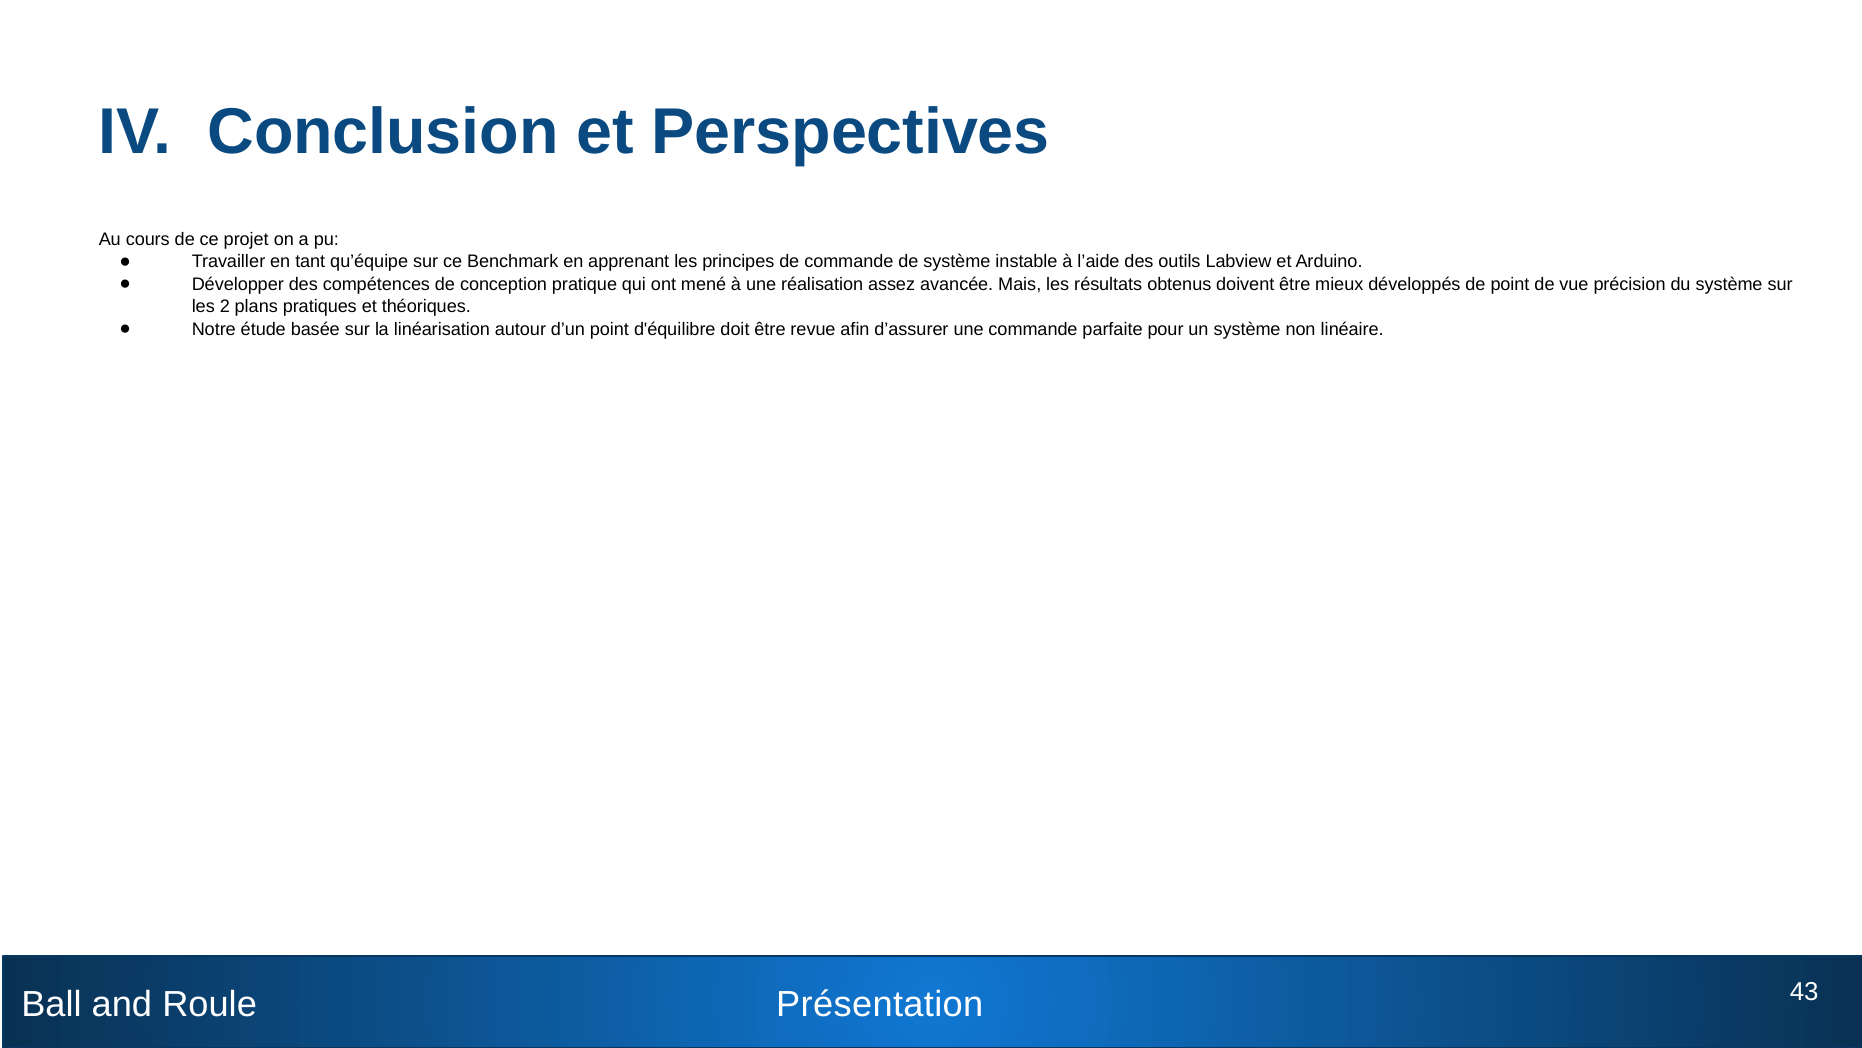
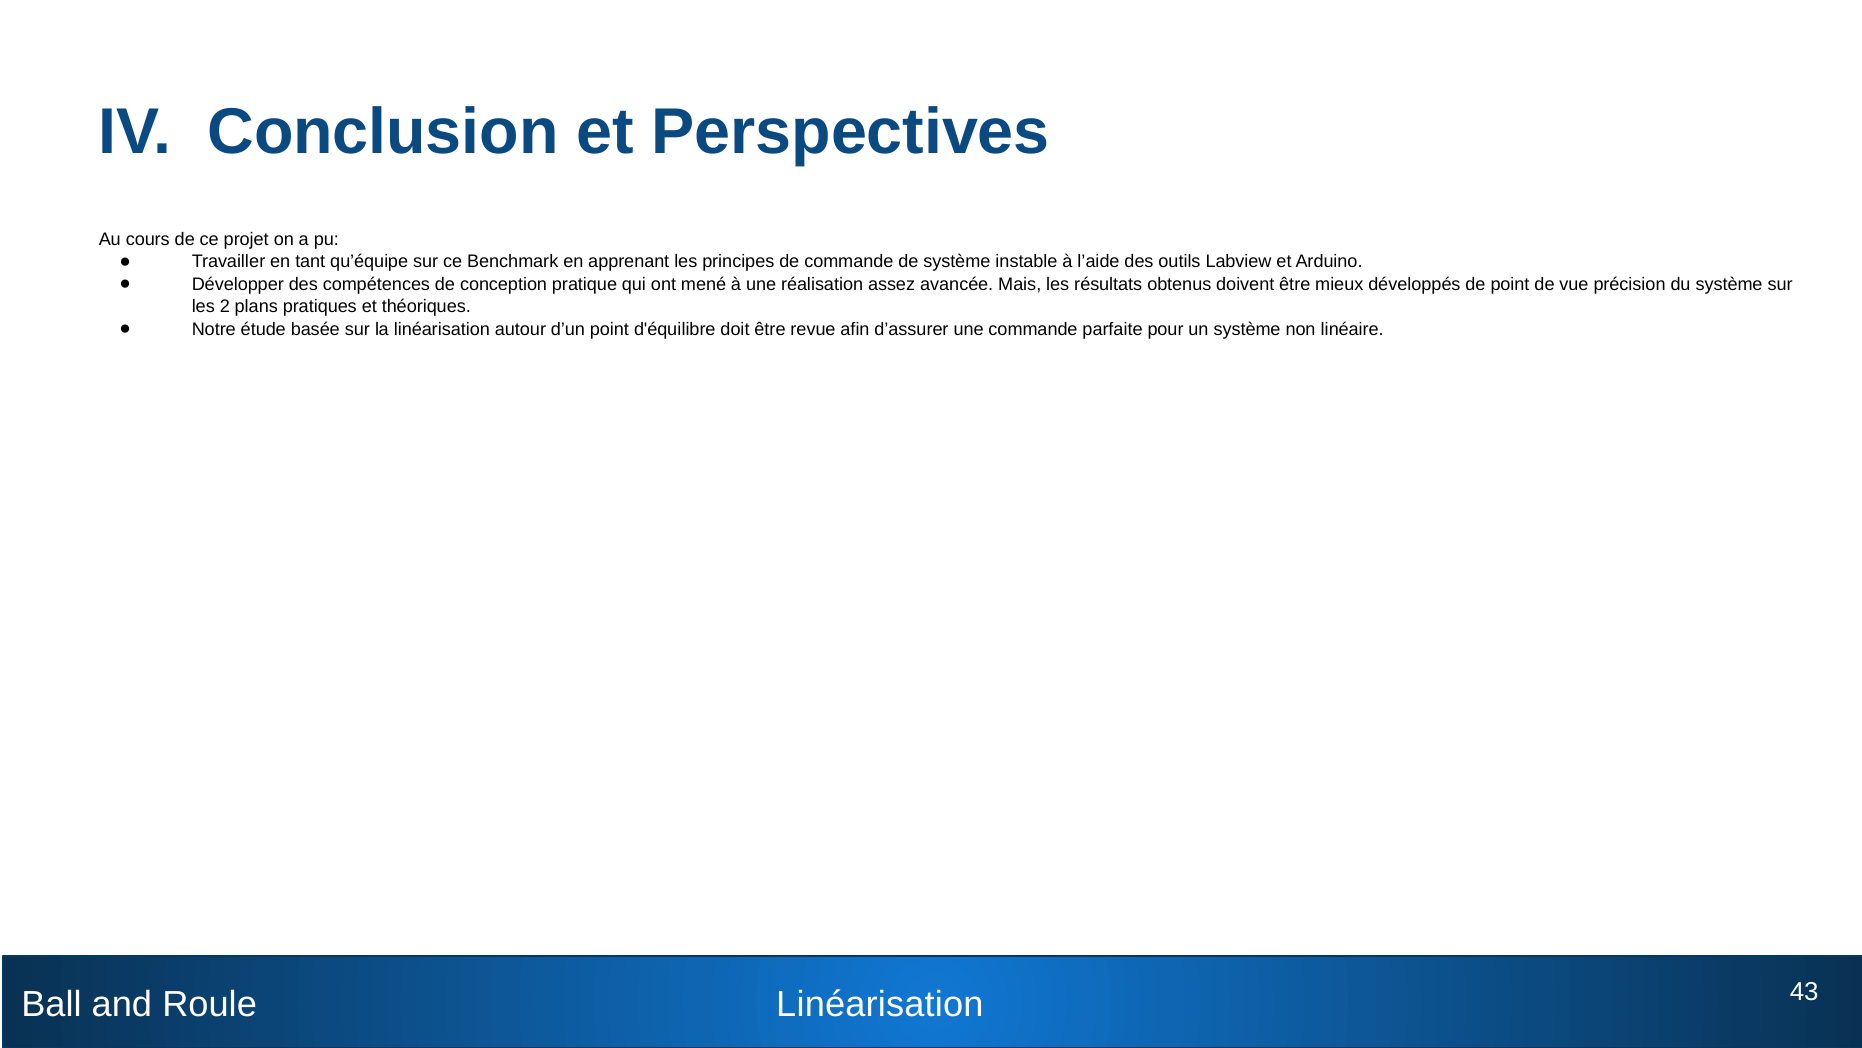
Présentation at (880, 1004): Présentation -> Linéarisation
